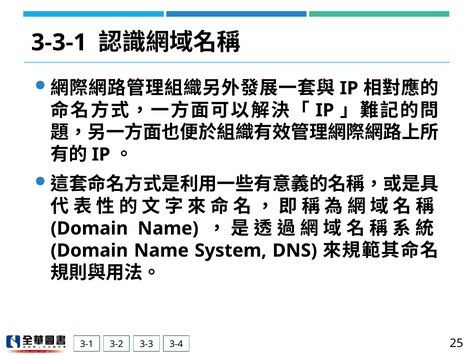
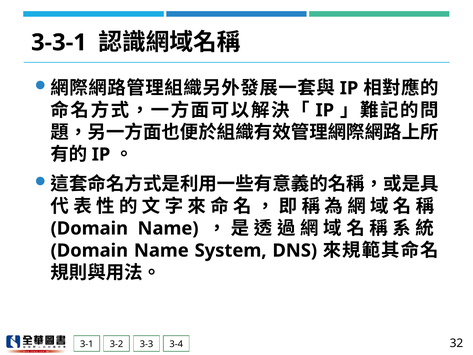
25: 25 -> 32
